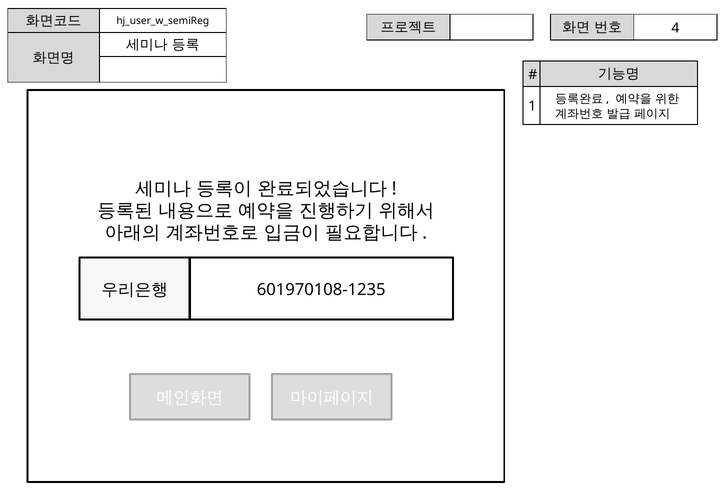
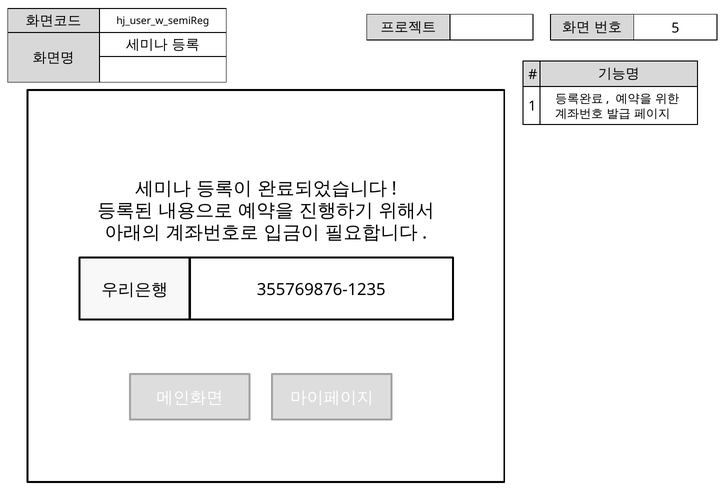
4: 4 -> 5
601970108-1235: 601970108-1235 -> 355769876-1235
